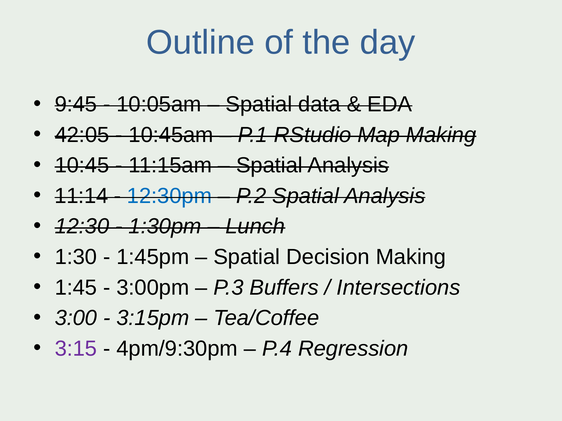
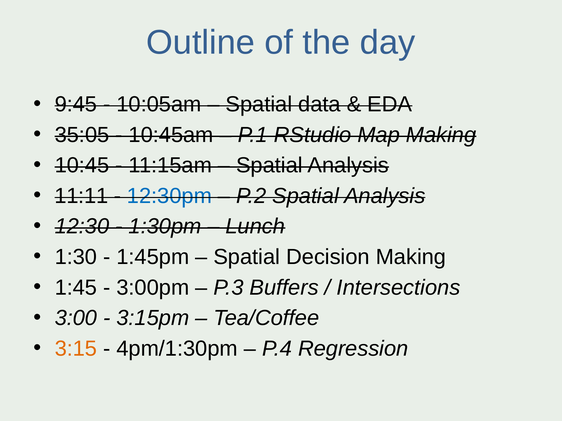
42:05: 42:05 -> 35:05
11:14: 11:14 -> 11:11
3:15 colour: purple -> orange
4pm/9:30pm: 4pm/9:30pm -> 4pm/1:30pm
